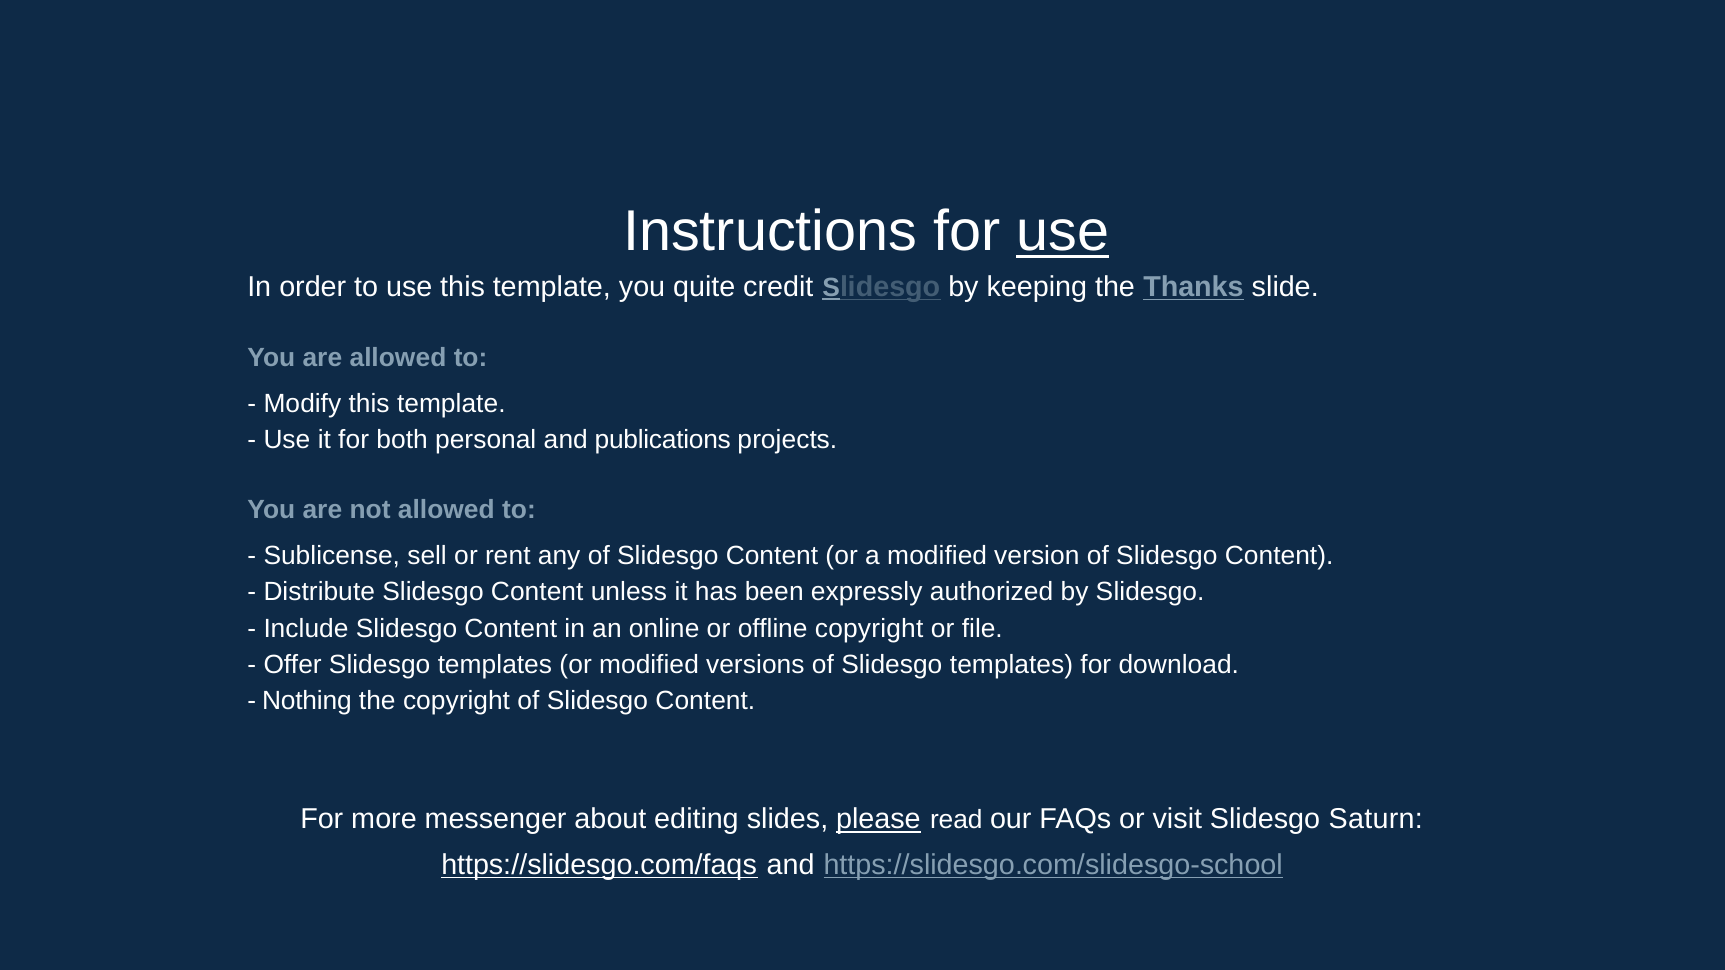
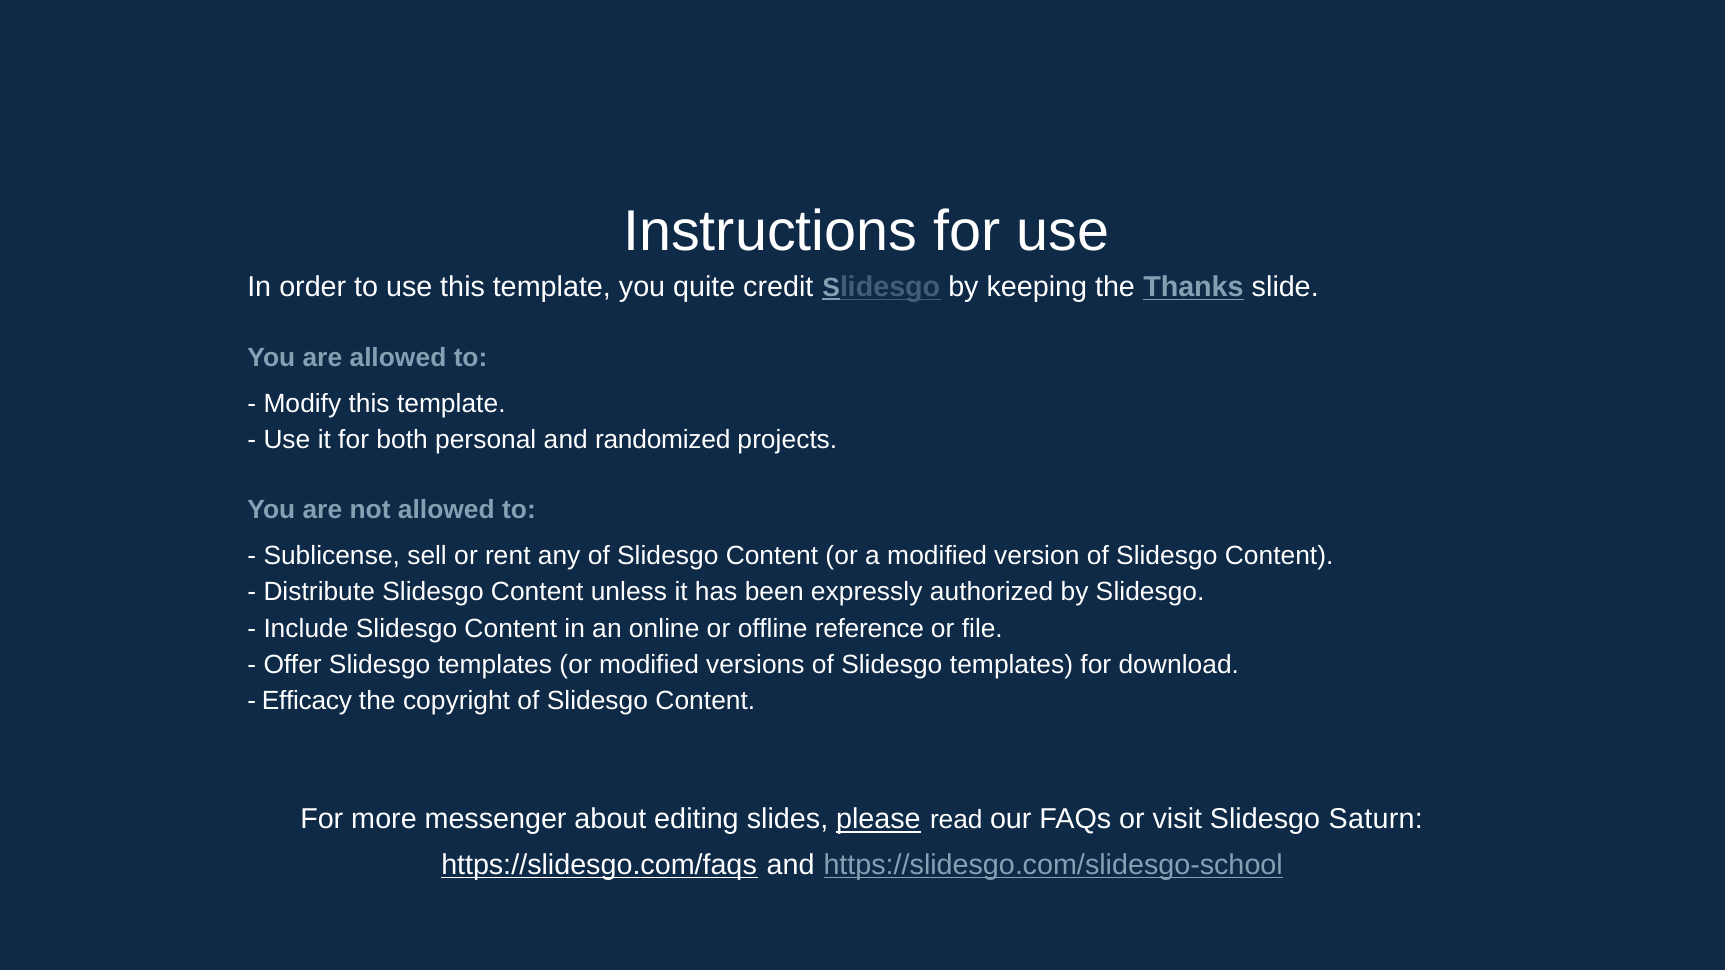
use at (1063, 232) underline: present -> none
publications: publications -> randomized
offline copyright: copyright -> reference
Nothing: Nothing -> Efficacy
